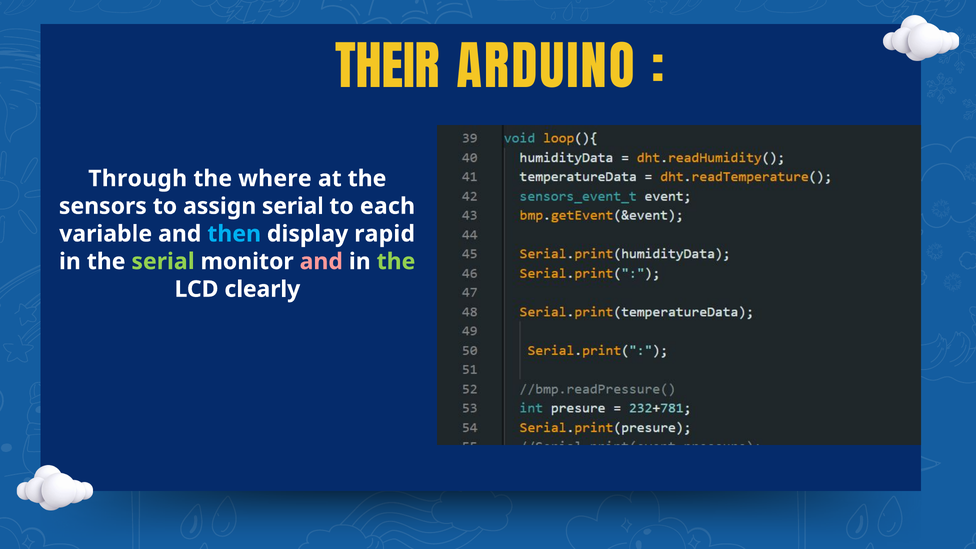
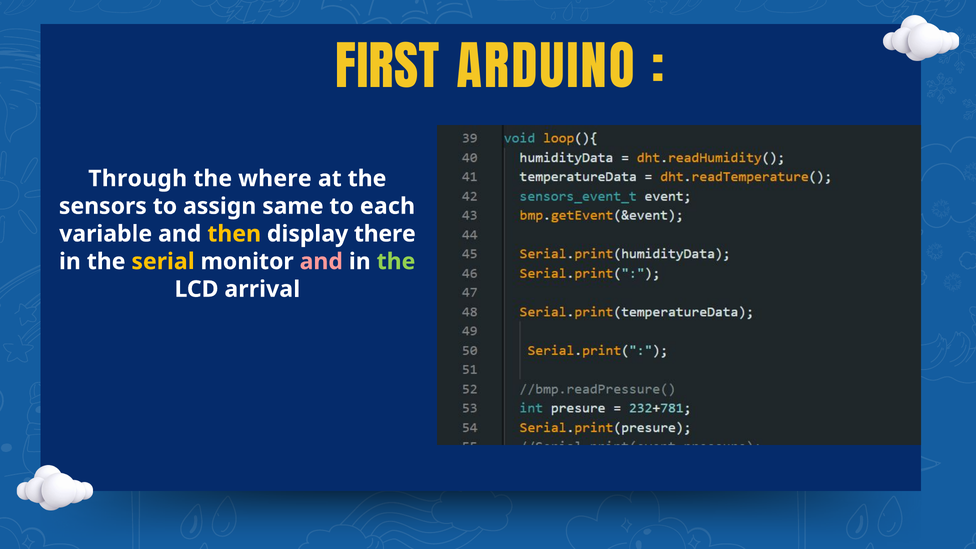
THEIR: THEIR -> FIRST
assign serial: serial -> same
then colour: light blue -> yellow
rapid: rapid -> there
serial at (163, 262) colour: light green -> yellow
clearly: clearly -> arrival
